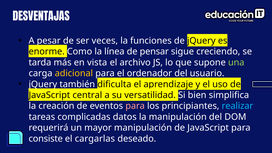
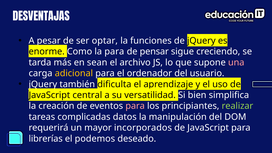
veces: veces -> optar
la línea: línea -> para
vista: vista -> sean
una colour: light green -> pink
realizar colour: light blue -> light green
mayor manipulación: manipulación -> incorporados
consiste: consiste -> librerías
cargarlas: cargarlas -> podemos
